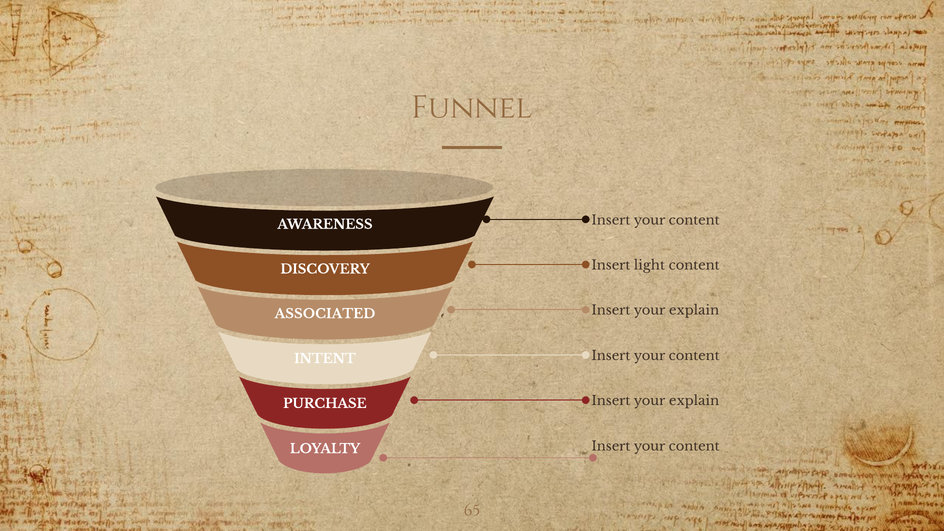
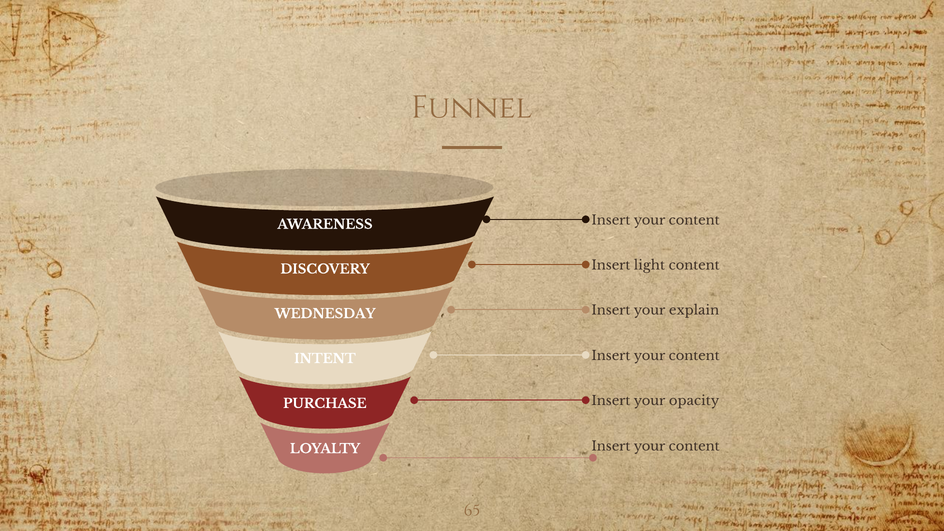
ASSOCIATED: ASSOCIATED -> WEDNESDAY
explain at (694, 401): explain -> opacity
